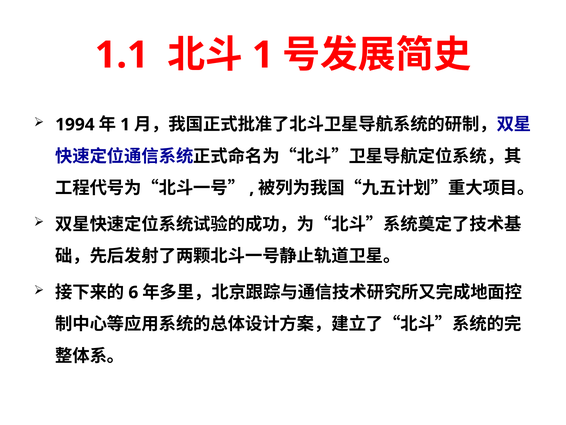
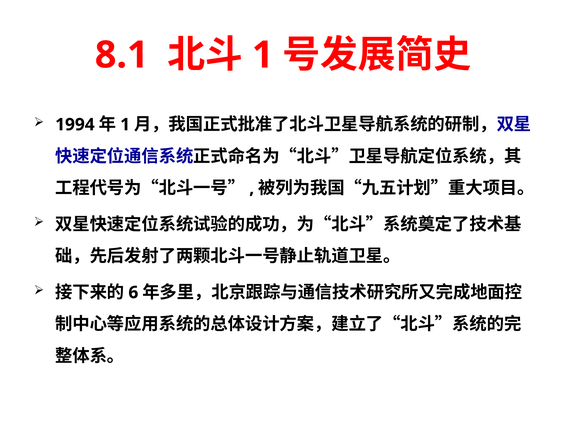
1.1: 1.1 -> 8.1
